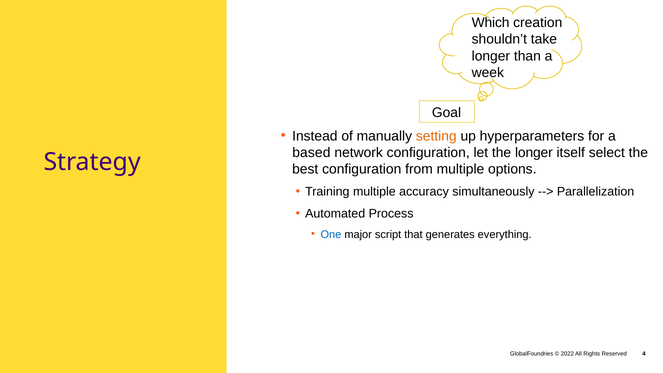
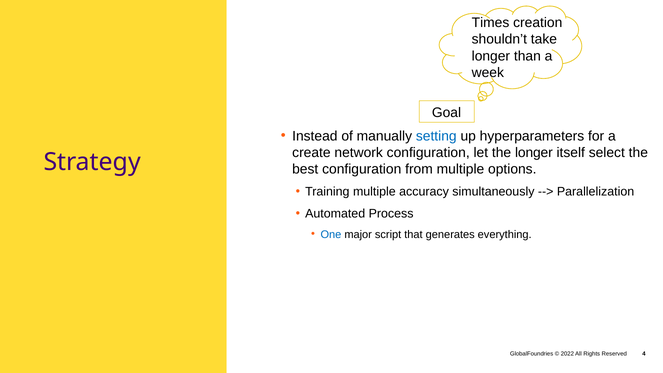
Which: Which -> Times
setting colour: orange -> blue
based: based -> create
